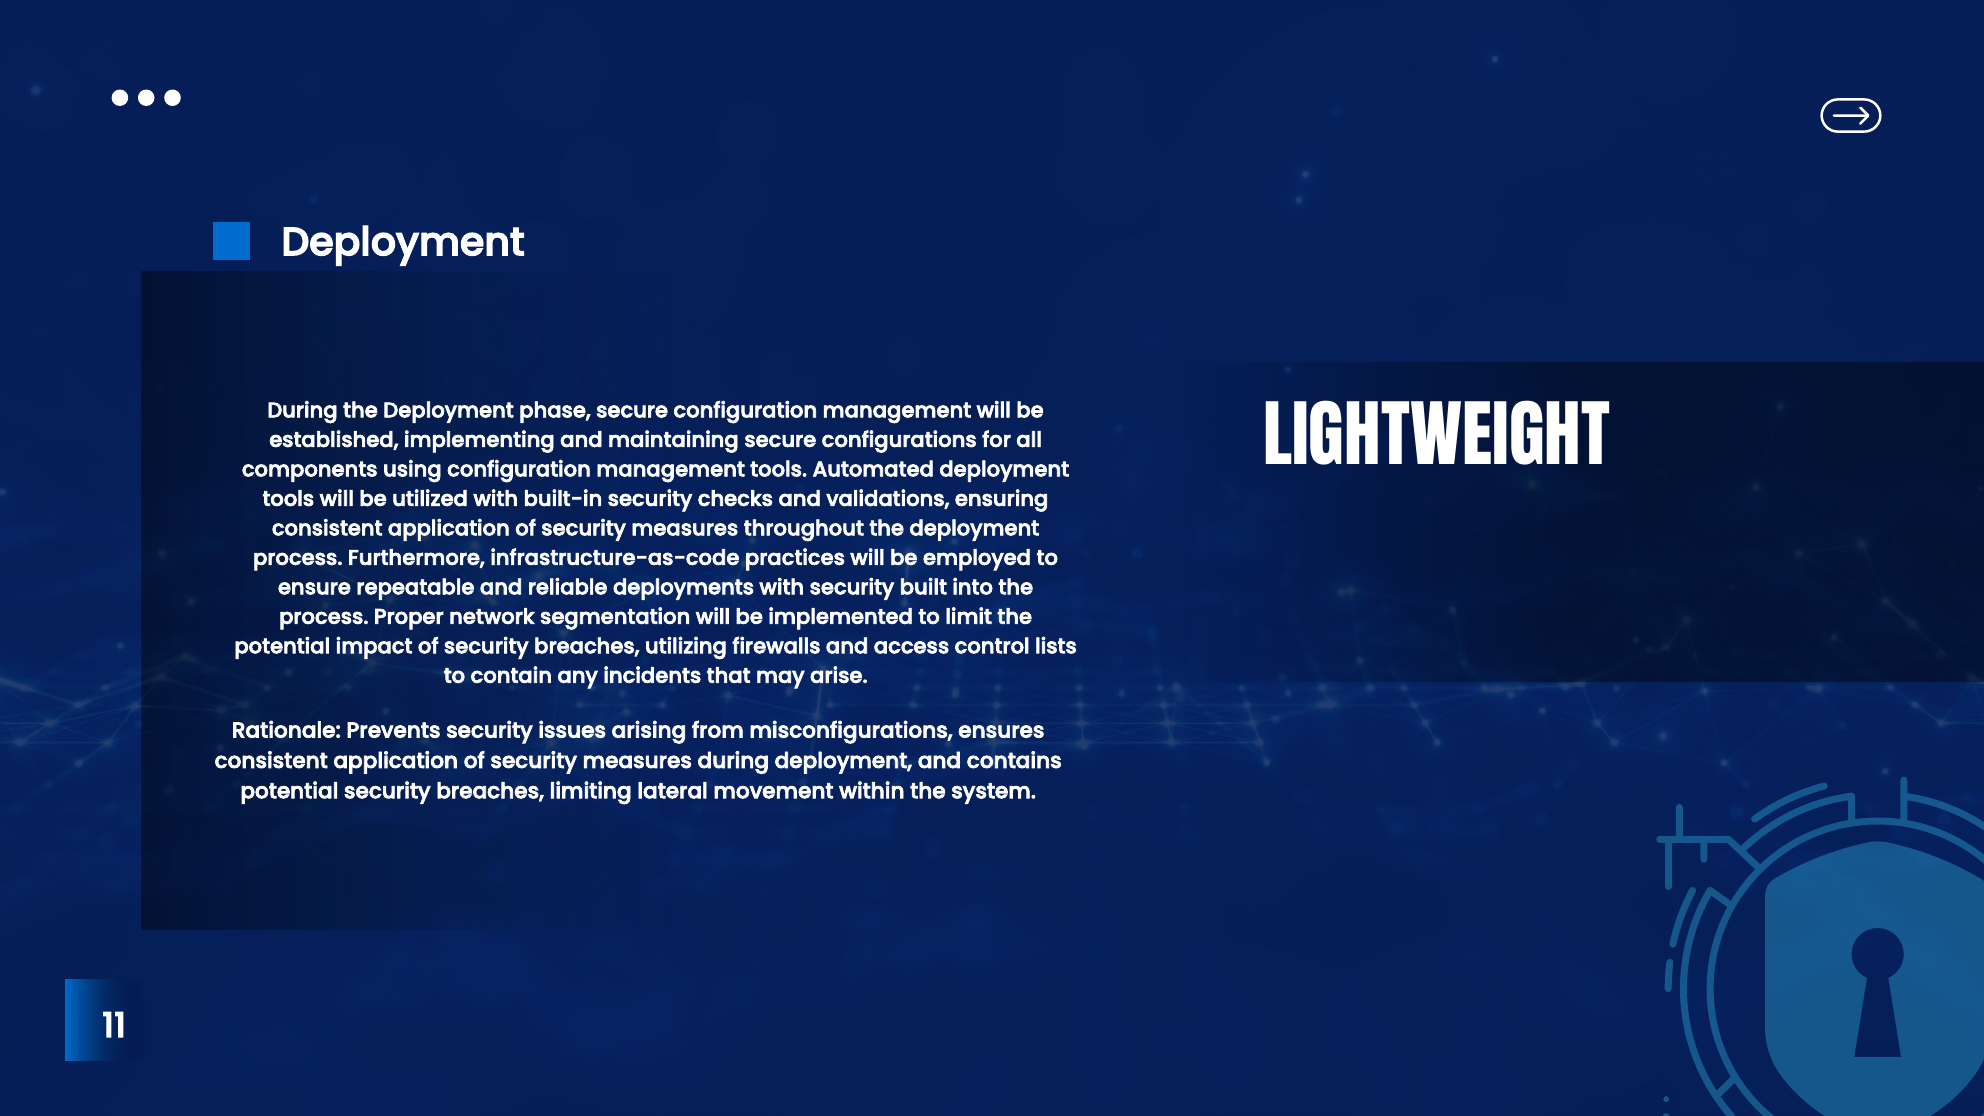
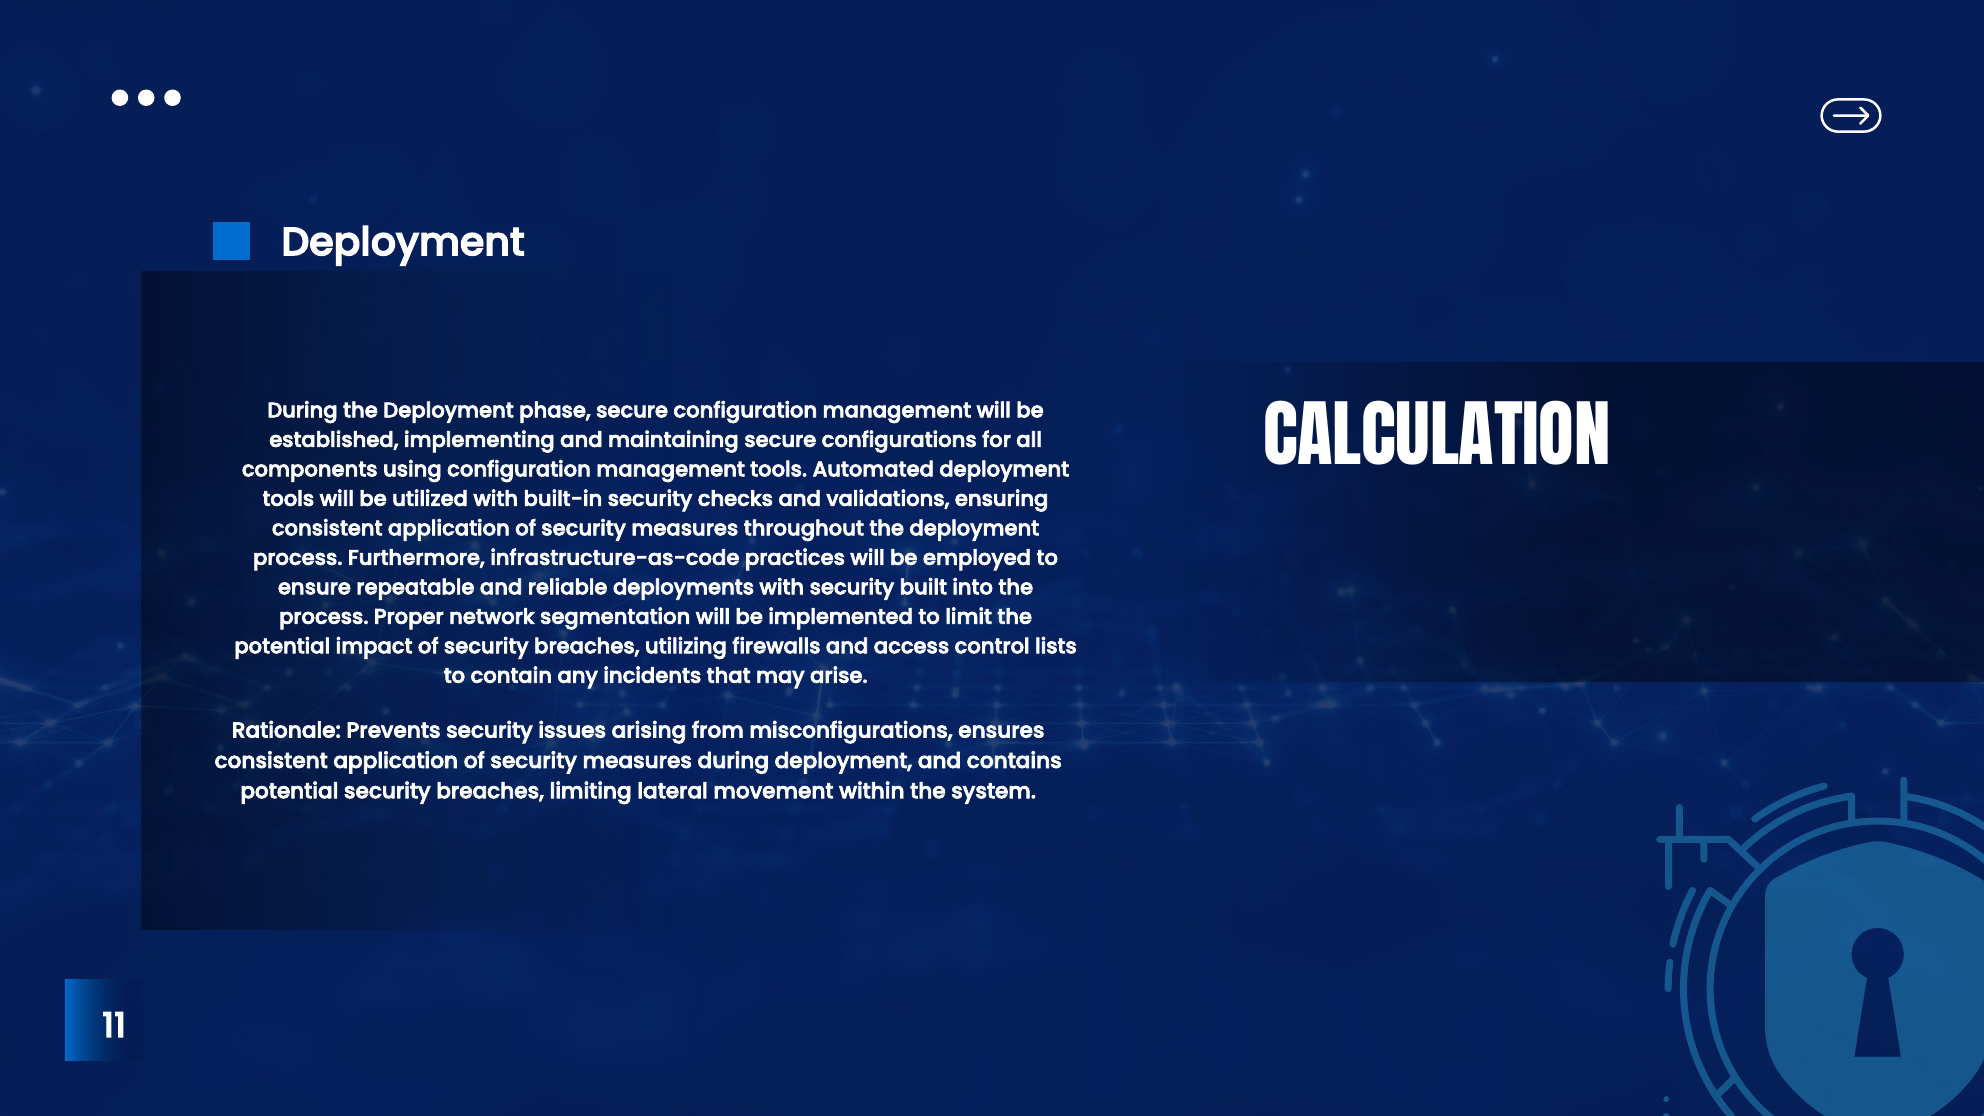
LIGHTWEIGHT: LIGHTWEIGHT -> CALCULATION
